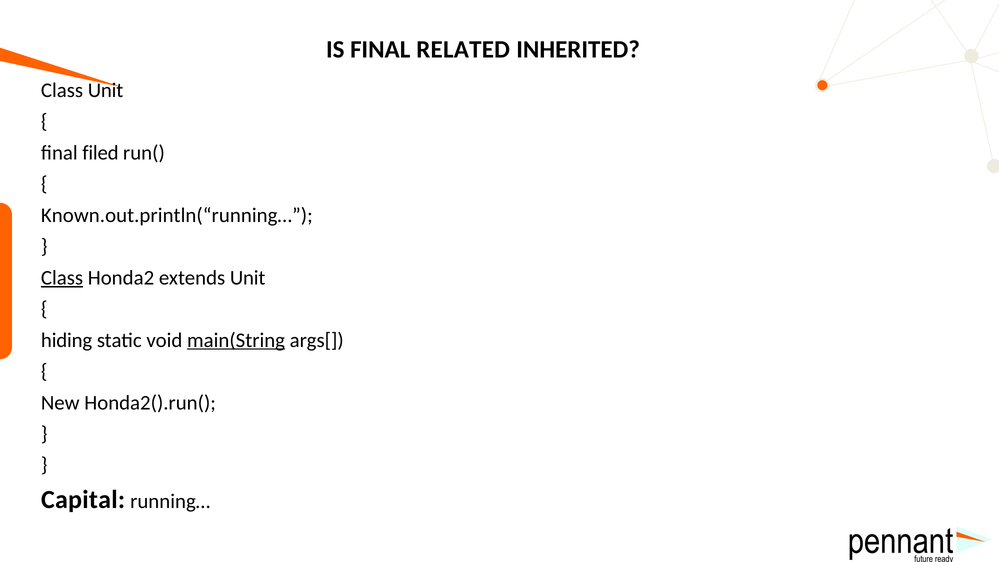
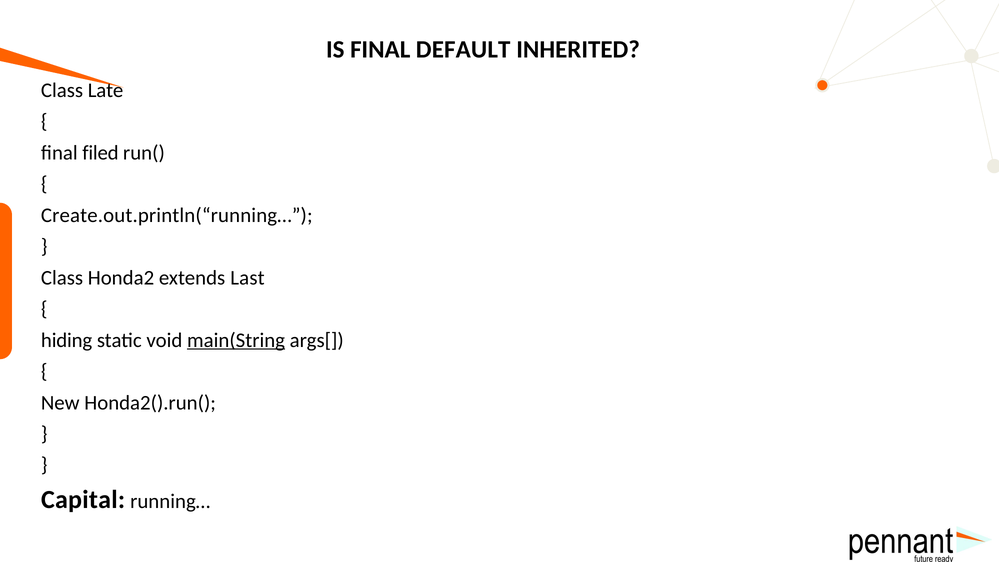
RELATED: RELATED -> DEFAULT
Class Unit: Unit -> Late
Known.out.println(“running…: Known.out.println(“running… -> Create.out.println(“running…
Class at (62, 278) underline: present -> none
extends Unit: Unit -> Last
